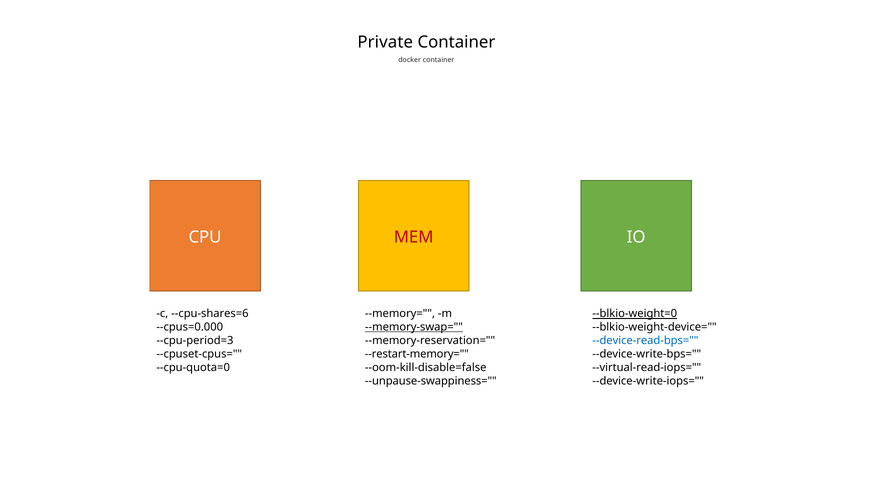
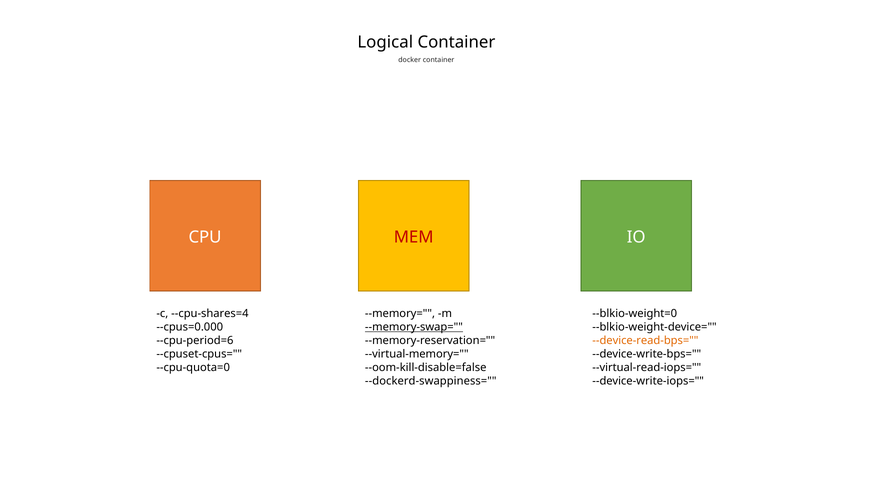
Private: Private -> Logical
--cpu-shares=6: --cpu-shares=6 -> --cpu-shares=4
--blkio-weight=0 underline: present -> none
--cpu-period=3: --cpu-period=3 -> --cpu-period=6
--device-read-bps= colour: blue -> orange
--restart-memory=: --restart-memory= -> --virtual-memory=
--unpause-swappiness=: --unpause-swappiness= -> --dockerd-swappiness=
